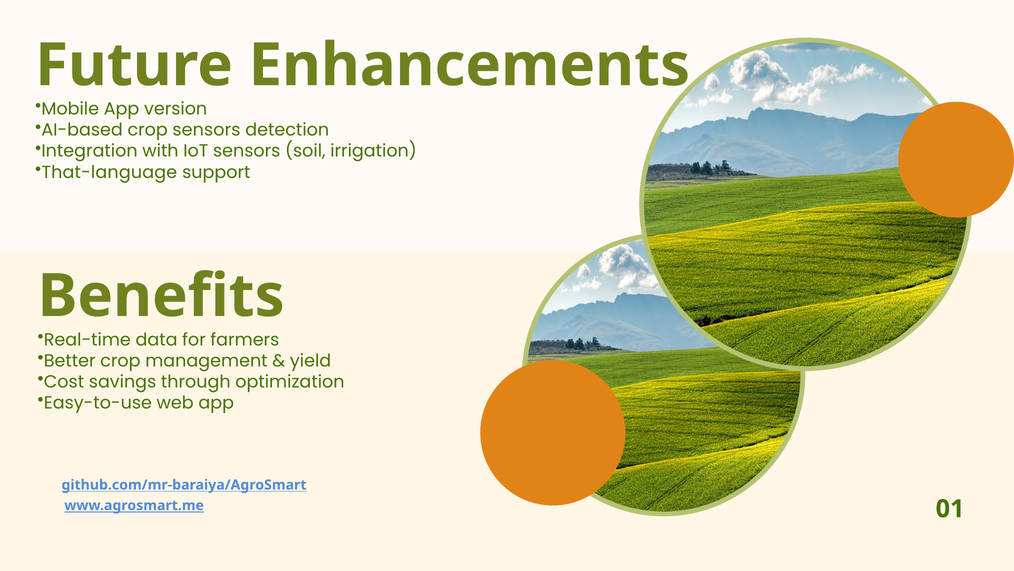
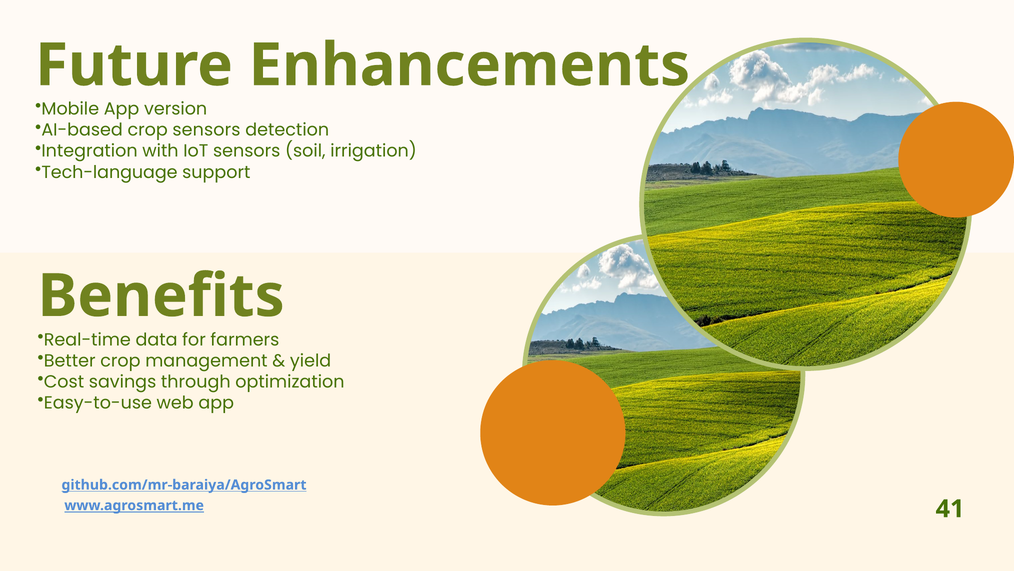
That-language: That-language -> Tech-language
01: 01 -> 41
